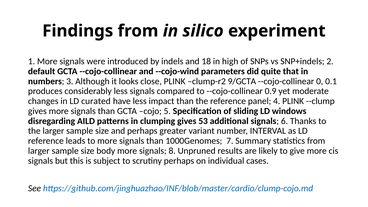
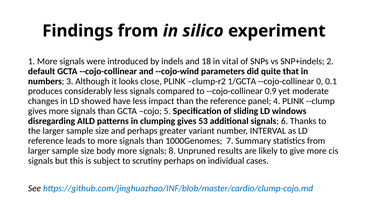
high: high -> vital
9/GCTA: 9/GCTA -> 1/GCTA
curated: curated -> showed
